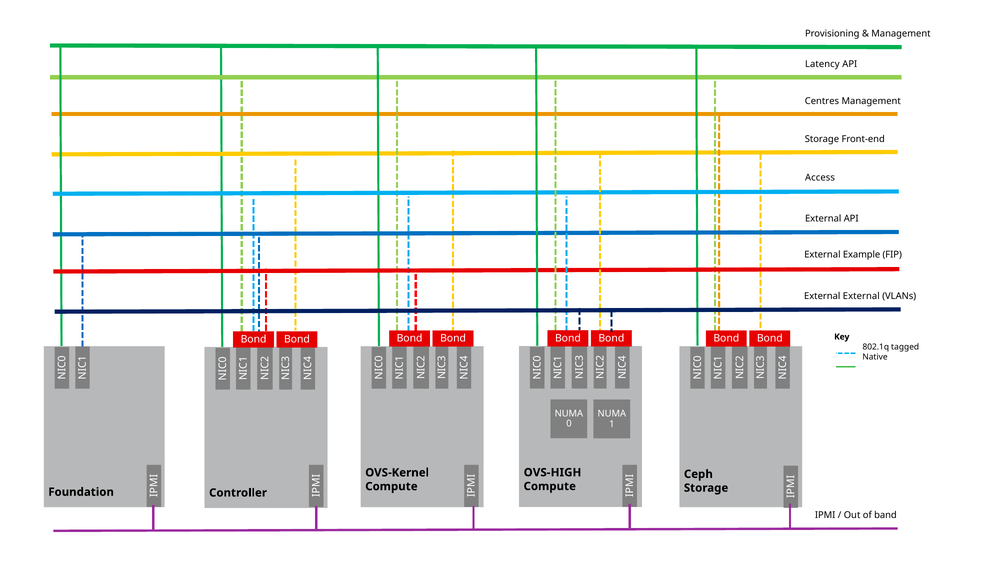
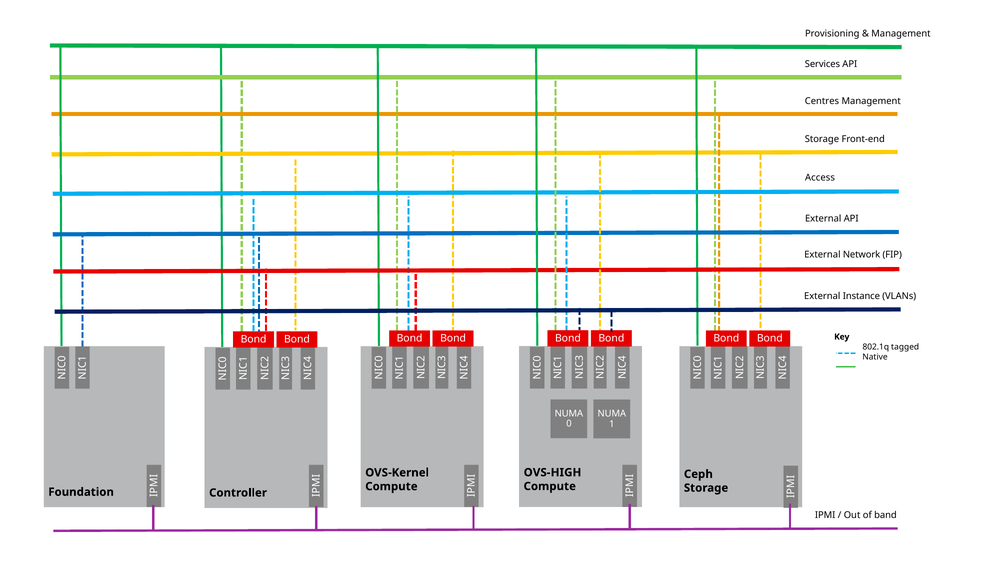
Latency: Latency -> Services
Example: Example -> Network
External External: External -> Instance
